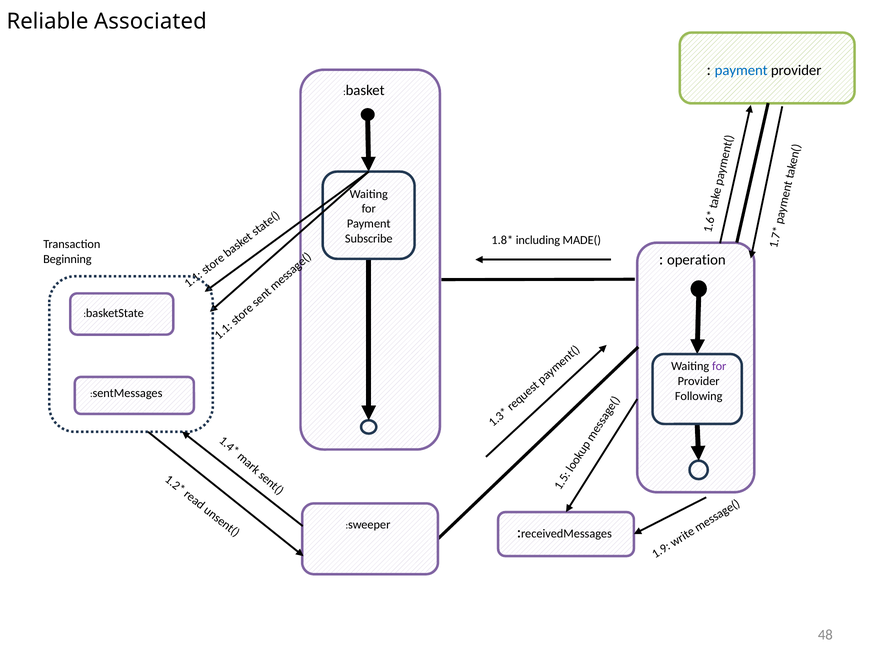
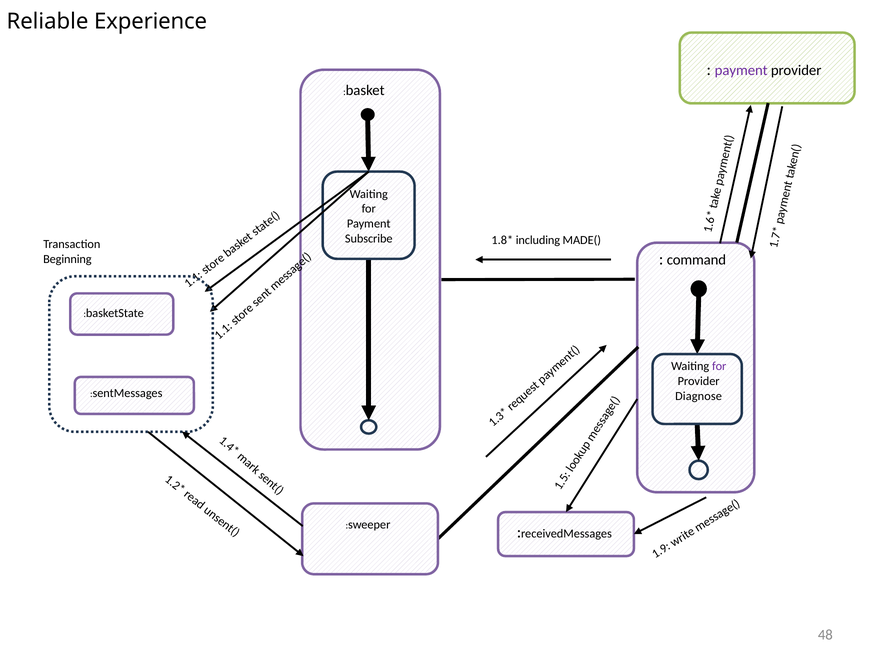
Associated: Associated -> Experience
payment at (741, 71) colour: blue -> purple
operation: operation -> command
Following: Following -> Diagnose
